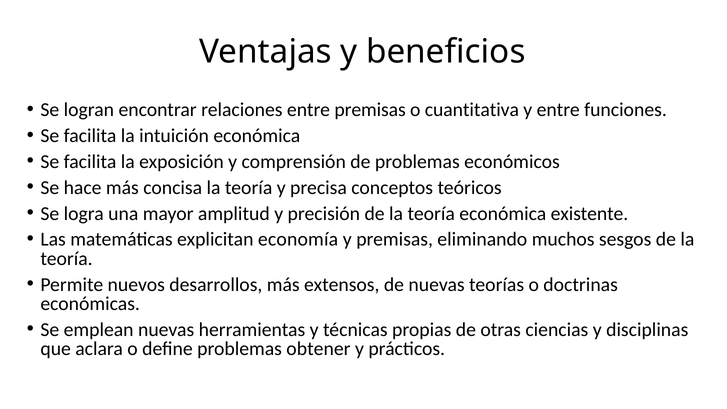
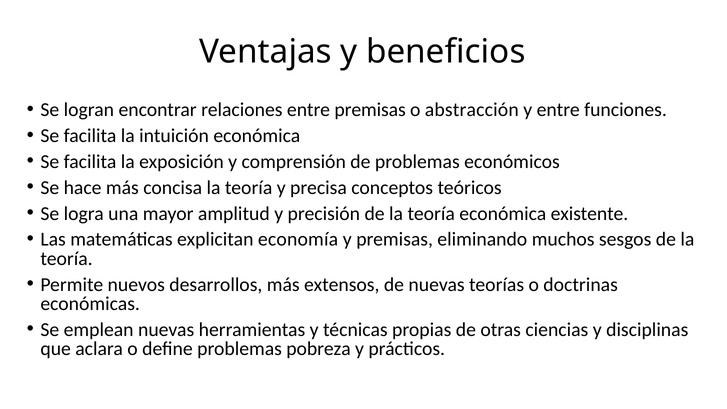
cuantitativa: cuantitativa -> abstracción
obtener: obtener -> pobreza
